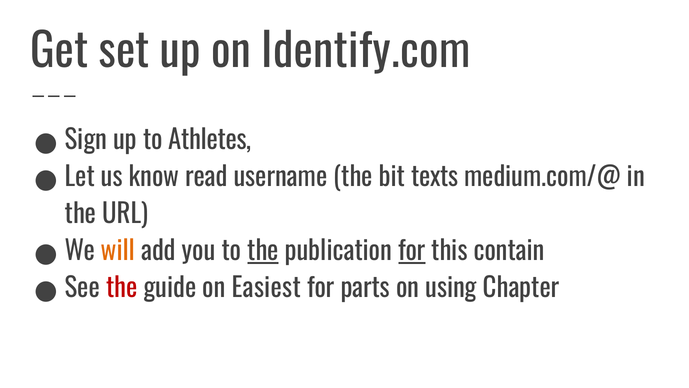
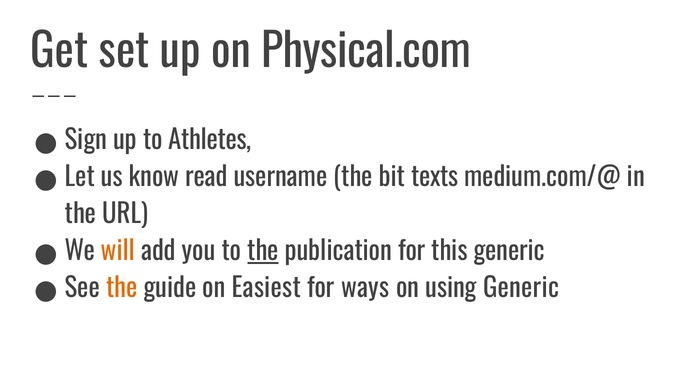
Identify.com: Identify.com -> Physical.com
for at (412, 251) underline: present -> none
this contain: contain -> generic
the at (122, 288) colour: red -> orange
parts: parts -> ways
using Chapter: Chapter -> Generic
